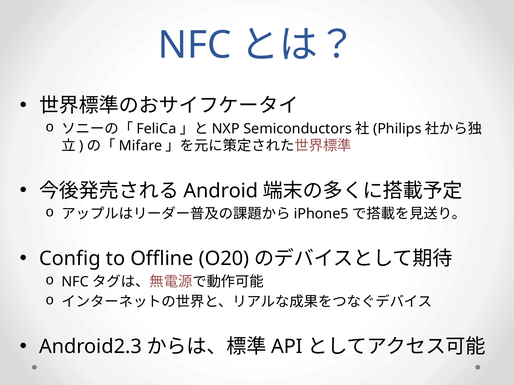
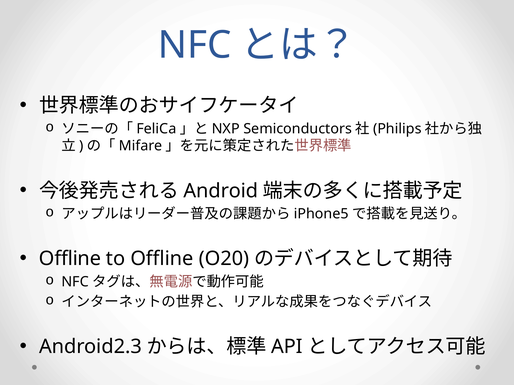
Config at (70, 259): Config -> Offline
